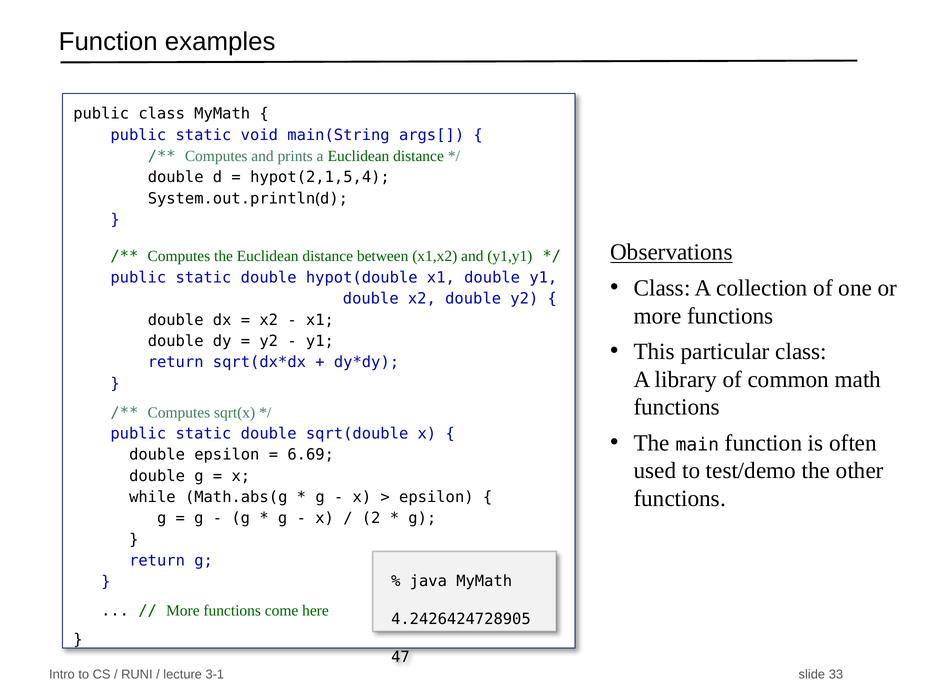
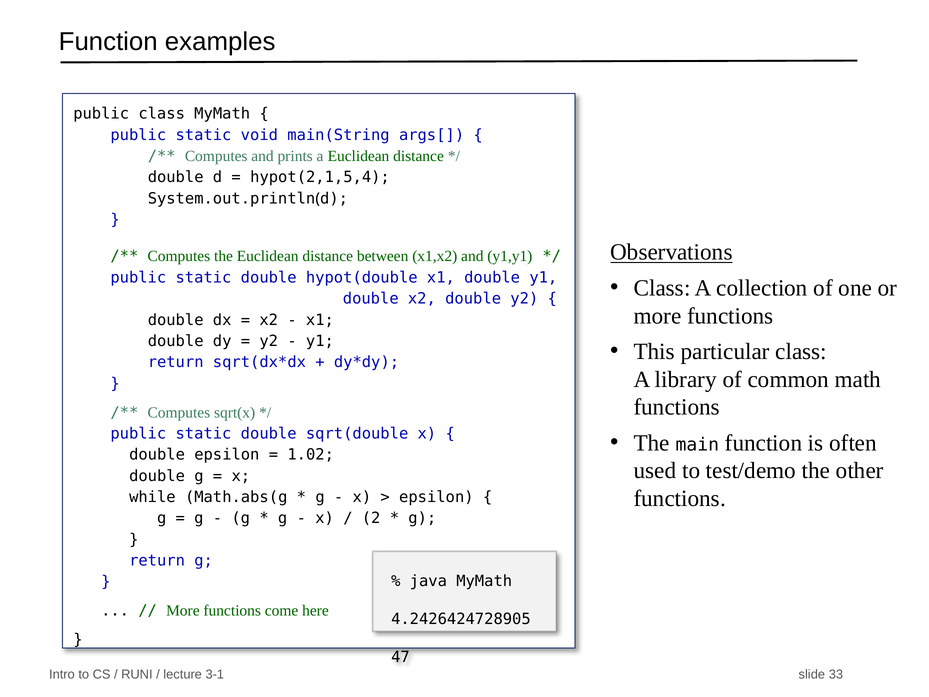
6.69: 6.69 -> 1.02
